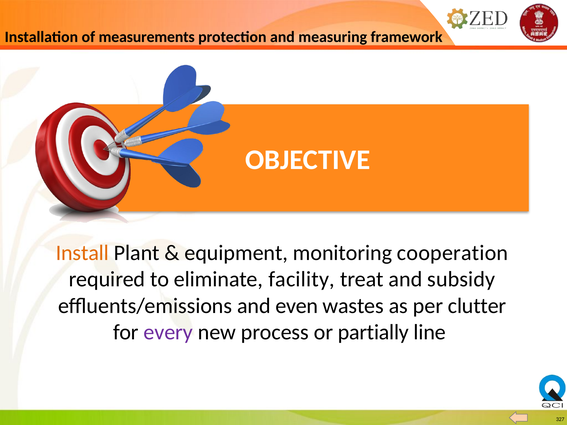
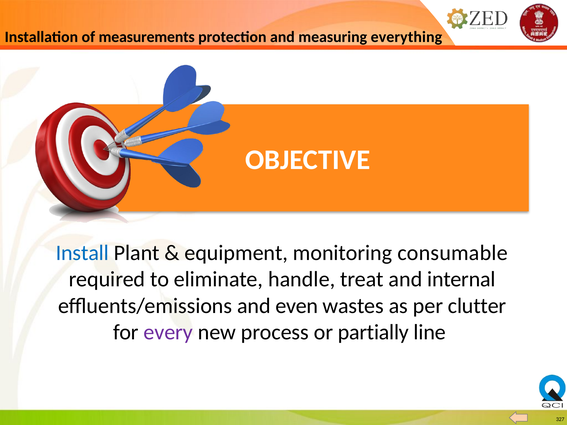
framework: framework -> everything
Install colour: orange -> blue
cooperation: cooperation -> consumable
facility: facility -> handle
subsidy: subsidy -> internal
